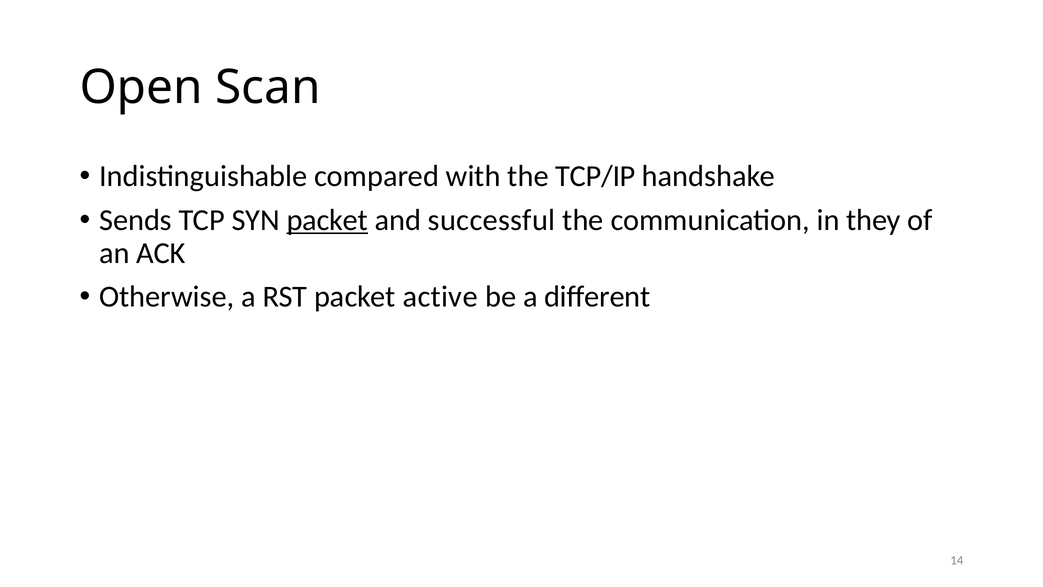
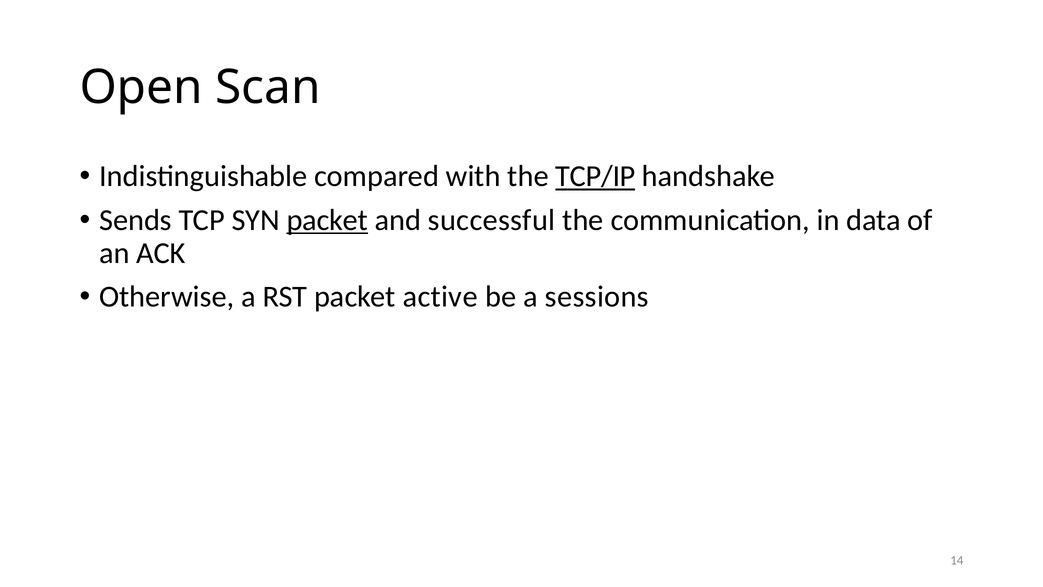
TCP/IP underline: none -> present
they: they -> data
different: different -> sessions
